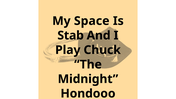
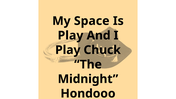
Stab at (71, 35): Stab -> Play
